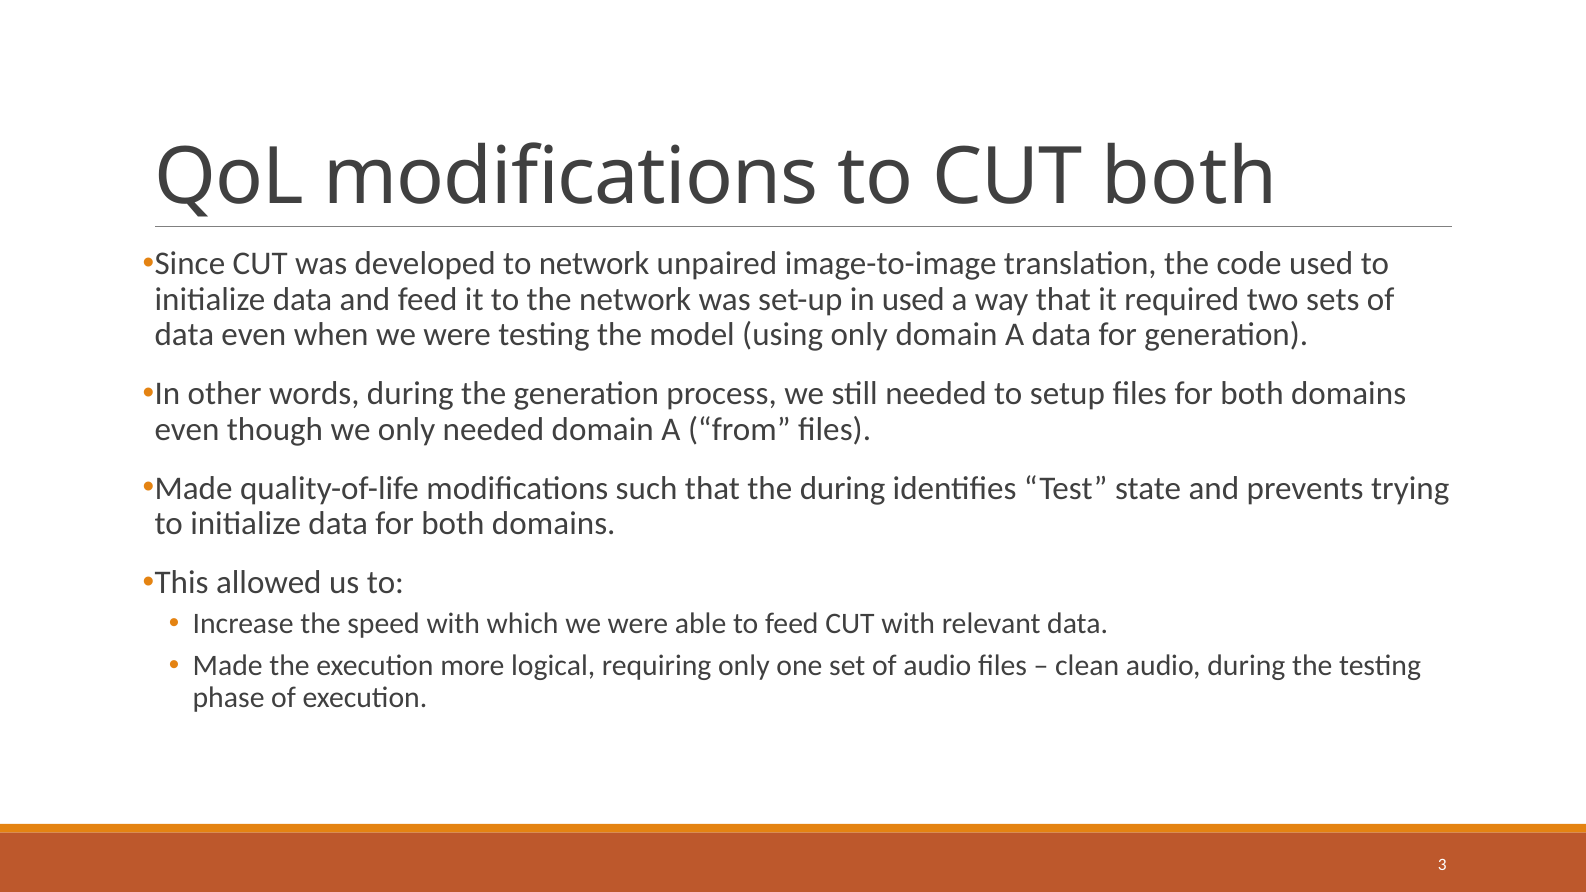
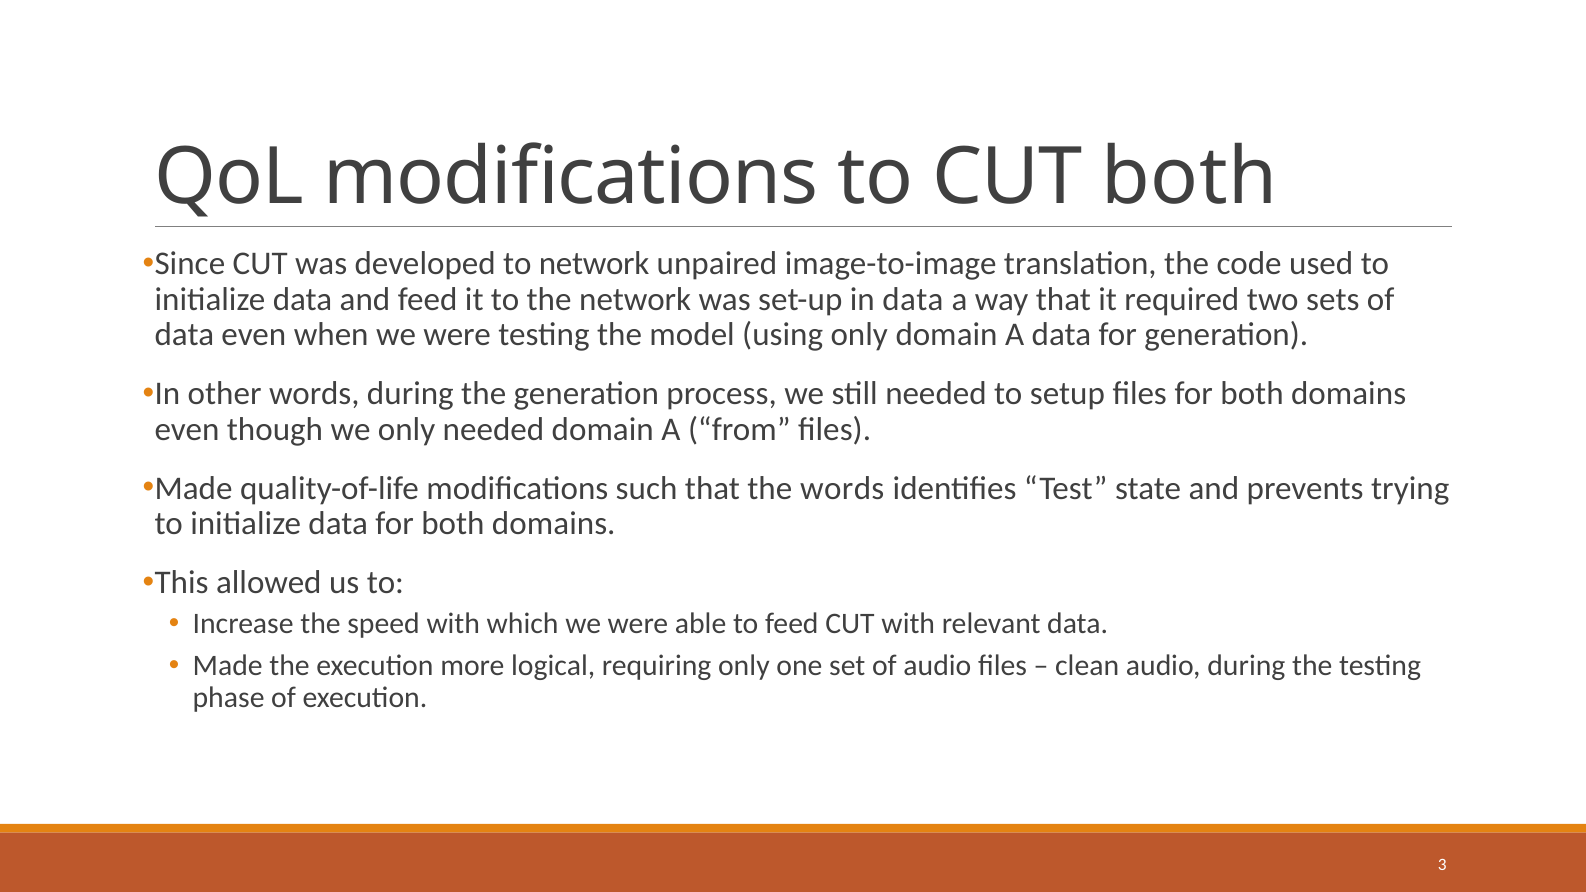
in used: used -> data
the during: during -> words
